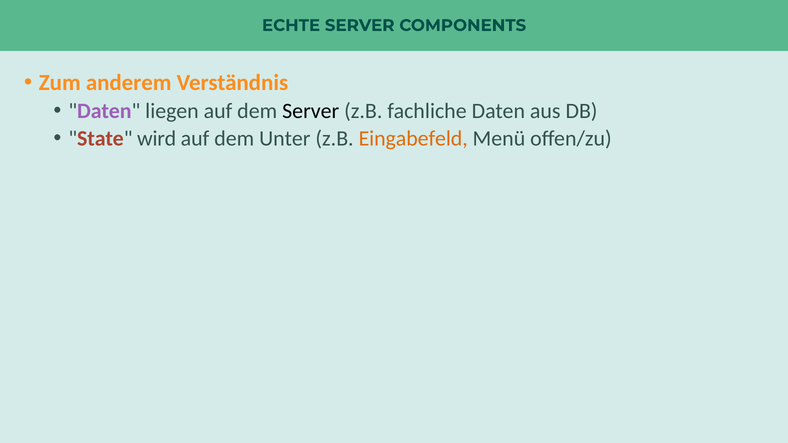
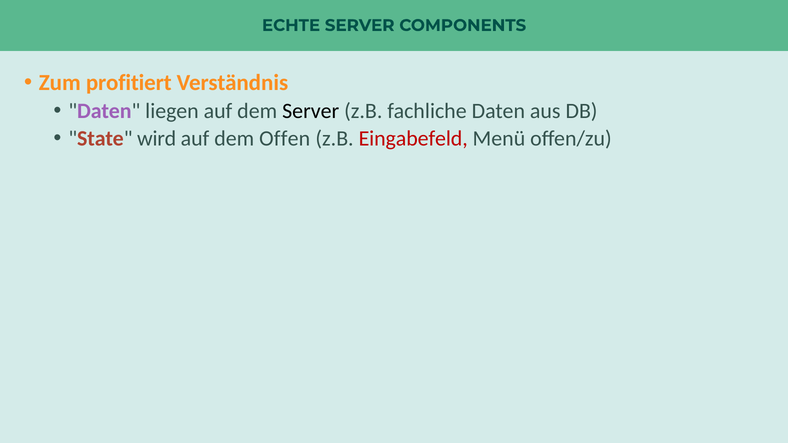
anderem: anderem -> profitiert
Unter: Unter -> Offen
Eingabefeld colour: orange -> red
